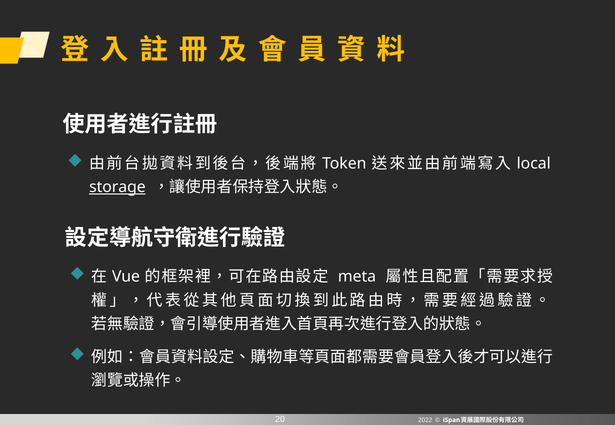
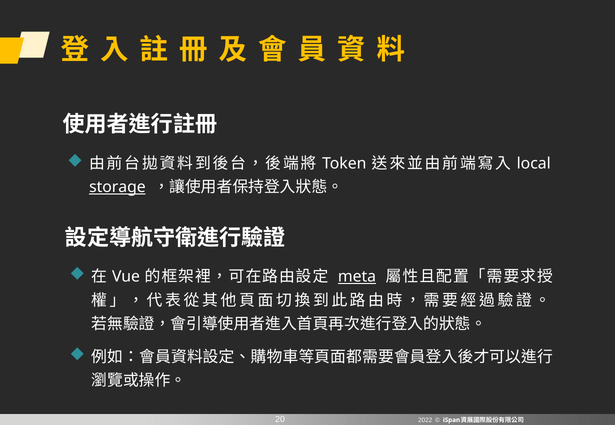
meta underline: none -> present
